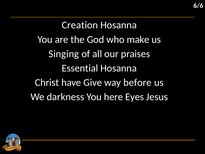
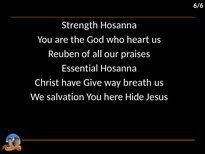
Creation: Creation -> Strength
make: make -> heart
Singing: Singing -> Reuben
before: before -> breath
darkness: darkness -> salvation
Eyes: Eyes -> Hide
